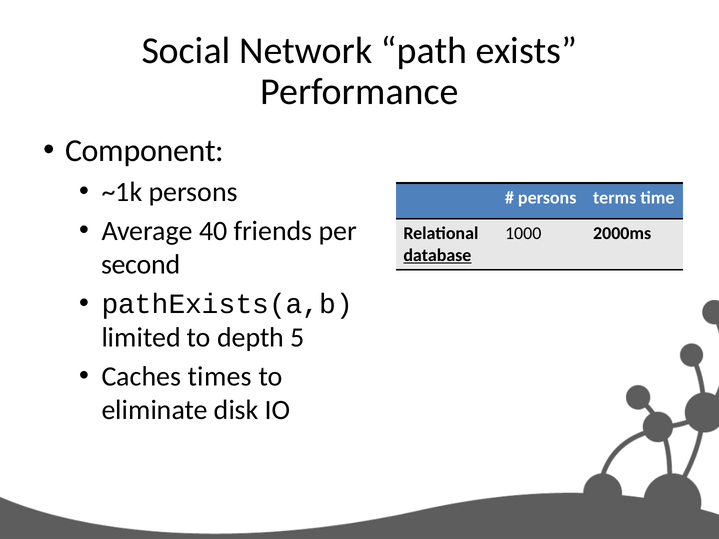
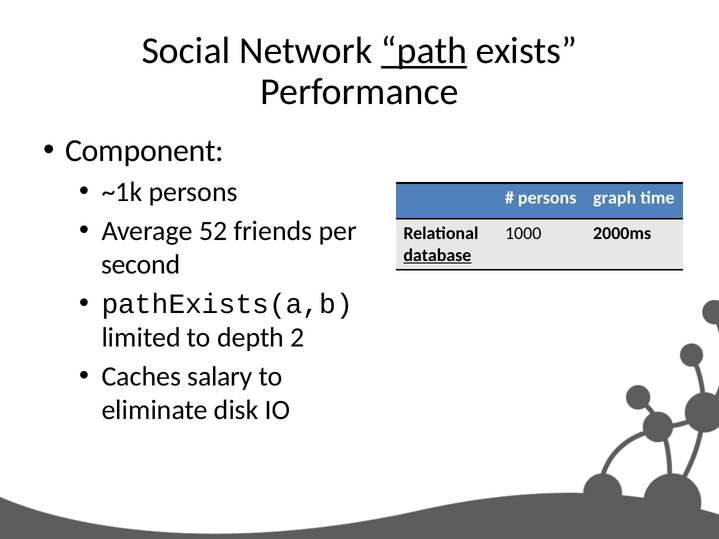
path underline: none -> present
terms: terms -> graph
40: 40 -> 52
5: 5 -> 2
times: times -> salary
